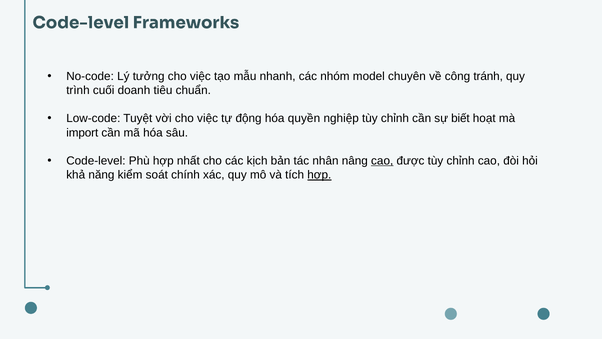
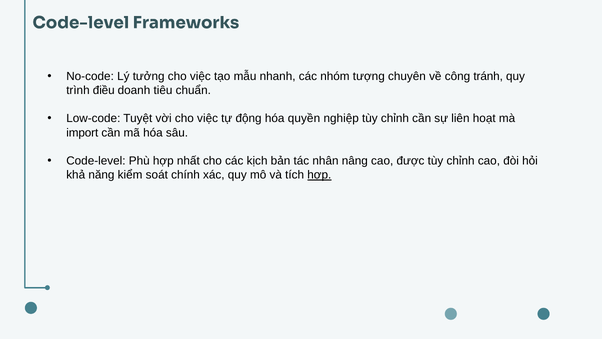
model: model -> tượng
cuối: cuối -> điều
biết: biết -> liên
cao at (382, 161) underline: present -> none
